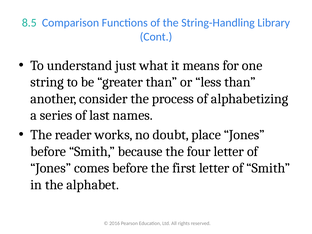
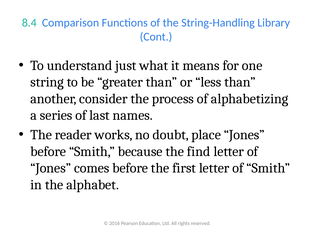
8.5: 8.5 -> 8.4
four: four -> find
